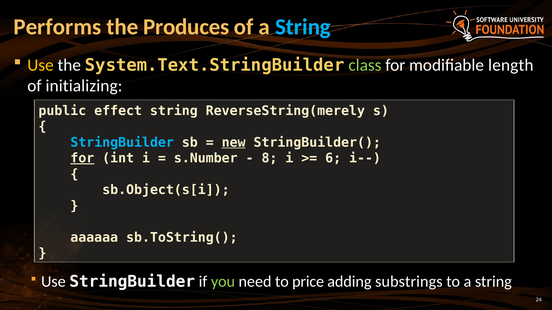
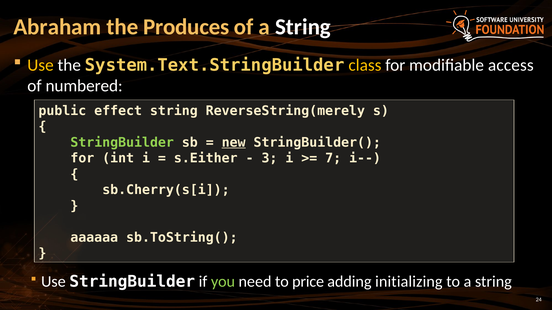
Performs: Performs -> Abraham
String at (303, 27) colour: light blue -> white
class colour: light green -> yellow
length: length -> access
initializing: initializing -> numbered
StringBuilder at (122, 143) colour: light blue -> light green
for at (82, 158) underline: present -> none
s.Number: s.Number -> s.Either
8: 8 -> 3
6: 6 -> 7
sb.Object(s[i: sb.Object(s[i -> sb.Cherry(s[i
substrings: substrings -> initializing
